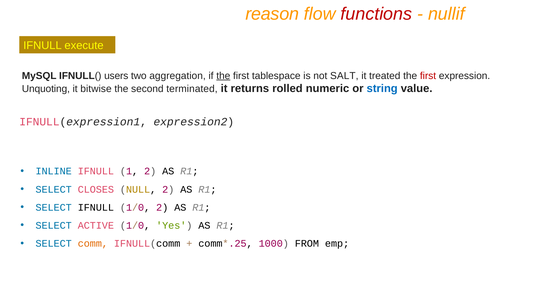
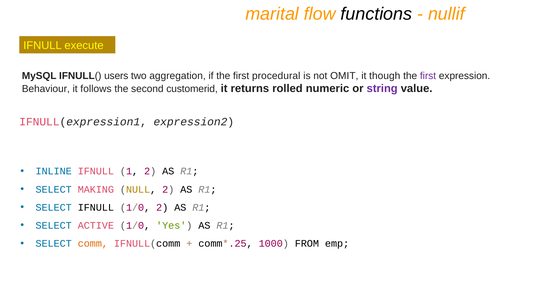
reason: reason -> marital
functions colour: red -> black
the at (223, 76) underline: present -> none
tablespace: tablespace -> procedural
SALT: SALT -> OMIT
treated: treated -> though
first at (428, 76) colour: red -> purple
Unquoting: Unquoting -> Behaviour
bitwise: bitwise -> follows
terminated: terminated -> customerid
string colour: blue -> purple
CLOSES: CLOSES -> MAKING
